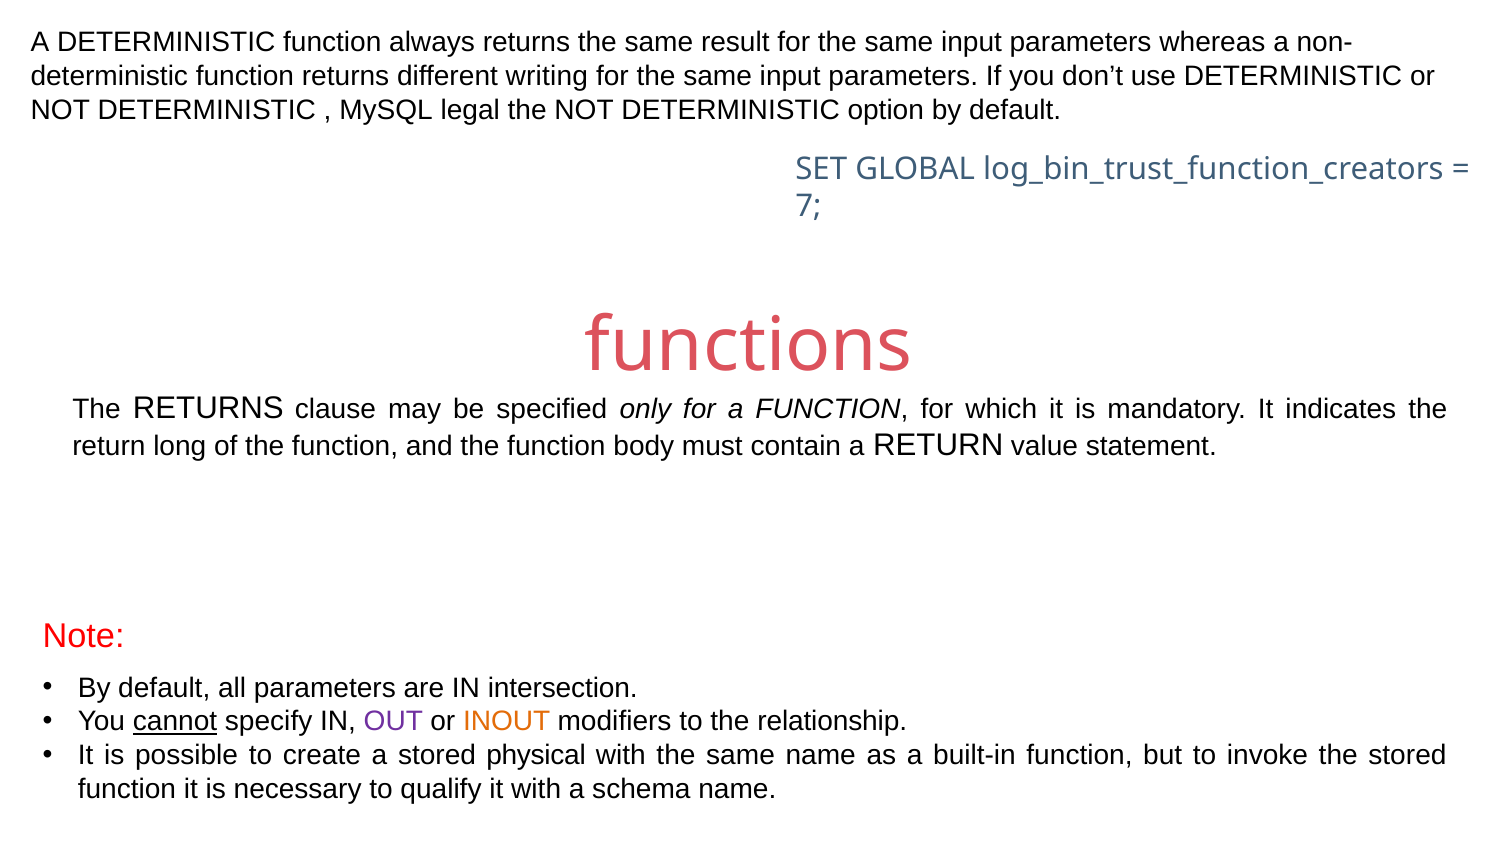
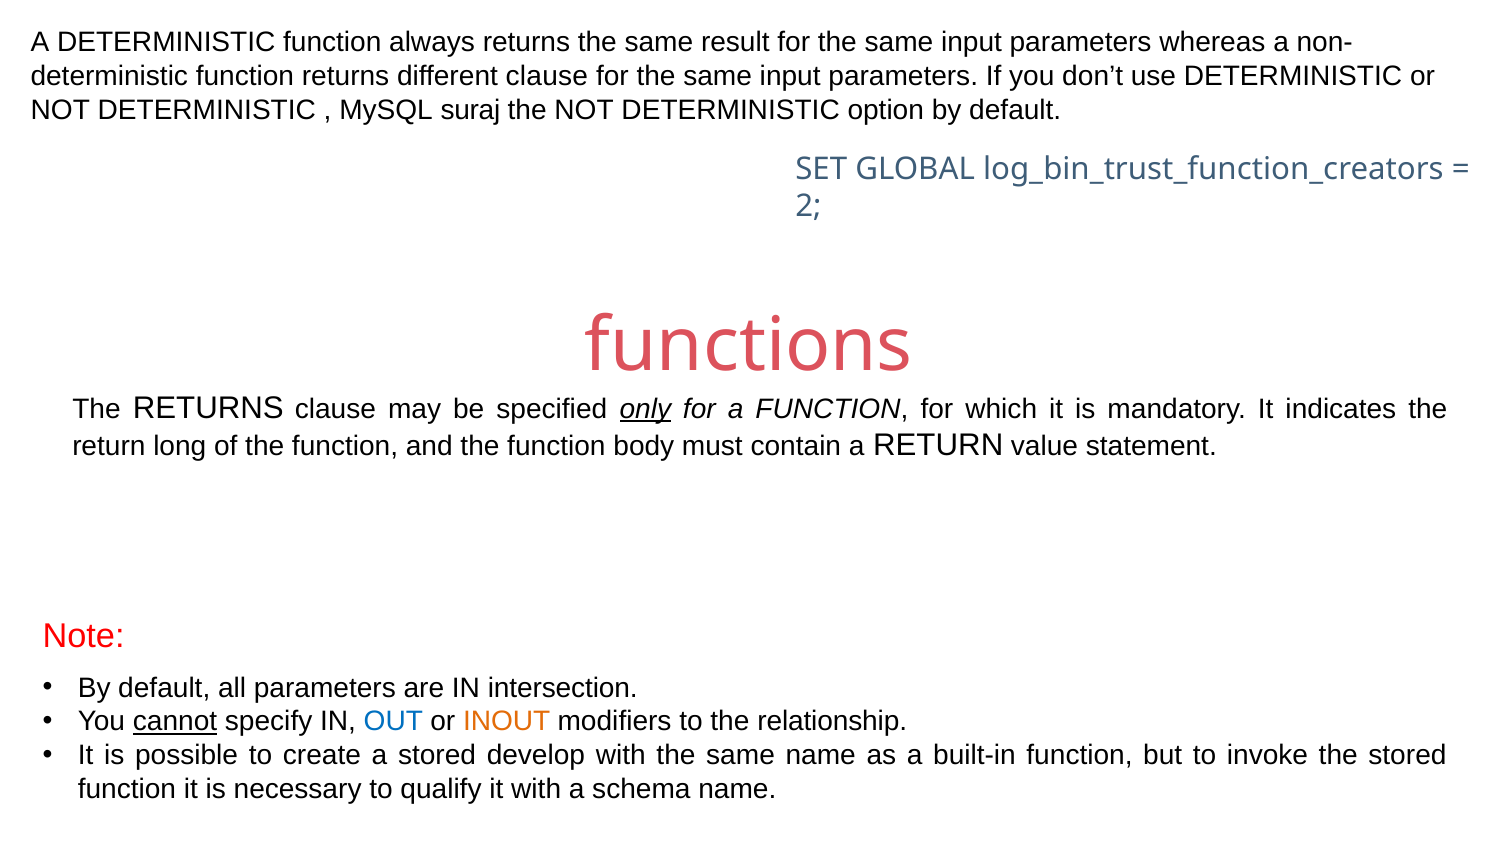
different writing: writing -> clause
legal: legal -> suraj
7: 7 -> 2
only underline: none -> present
OUT colour: purple -> blue
physical: physical -> develop
